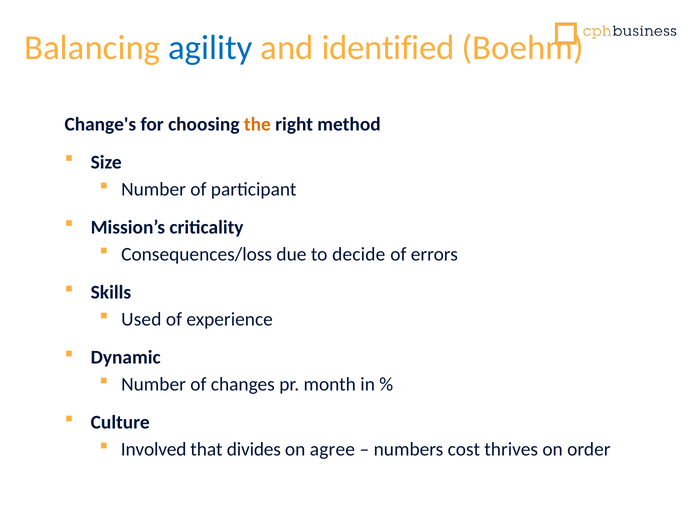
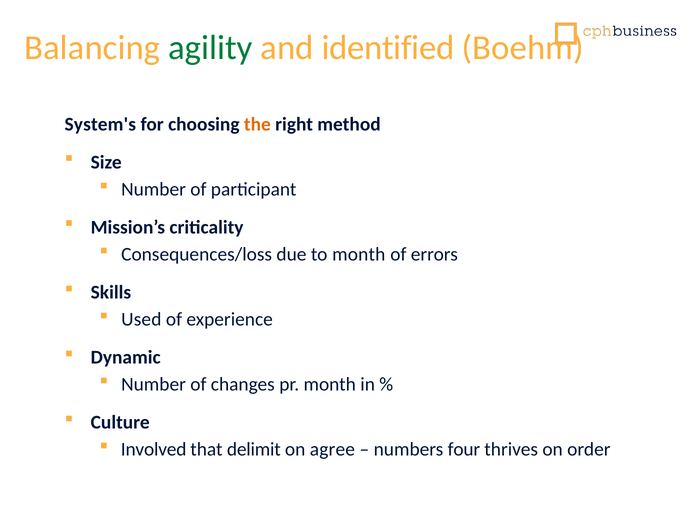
agility colour: blue -> green
Change's: Change's -> System's
to decide: decide -> month
divides: divides -> delimit
cost: cost -> four
